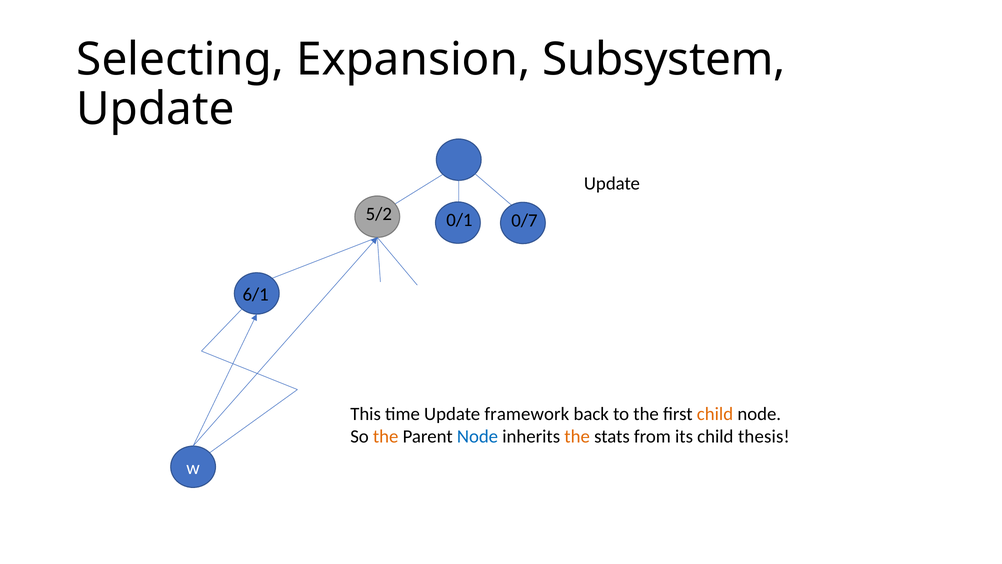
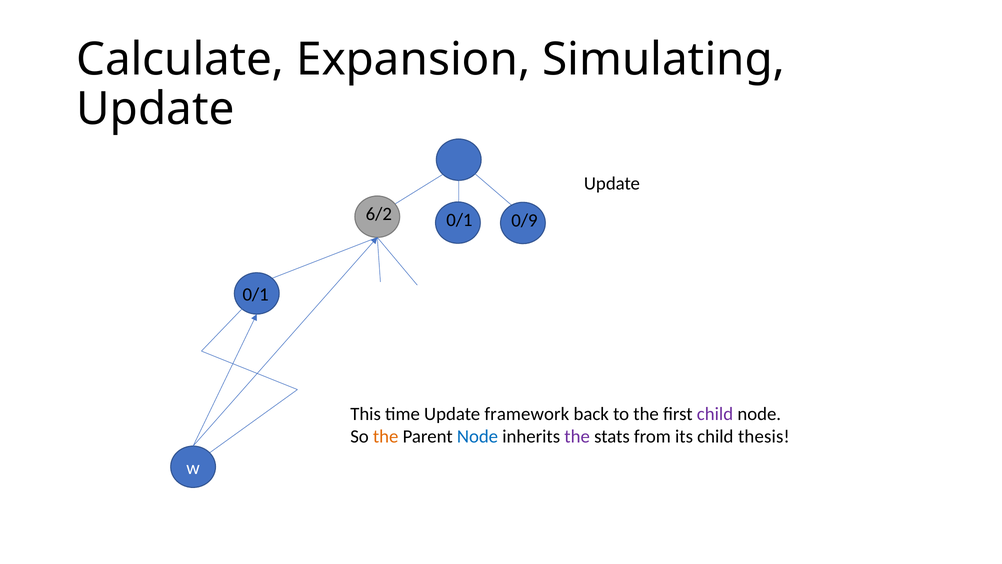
Selecting: Selecting -> Calculate
Subsystem: Subsystem -> Simulating
5/2: 5/2 -> 6/2
0/7: 0/7 -> 0/9
6/1 at (256, 294): 6/1 -> 0/1
child at (715, 414) colour: orange -> purple
the at (577, 436) colour: orange -> purple
